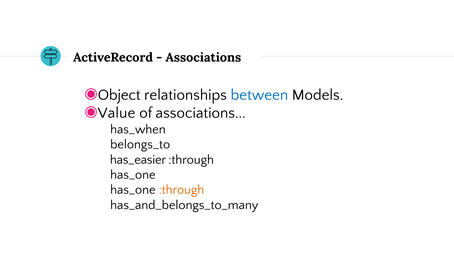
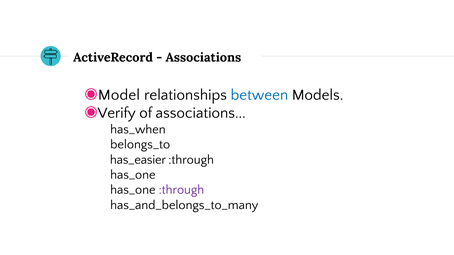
Object: Object -> Model
Value: Value -> Verify
:through at (181, 190) colour: orange -> purple
